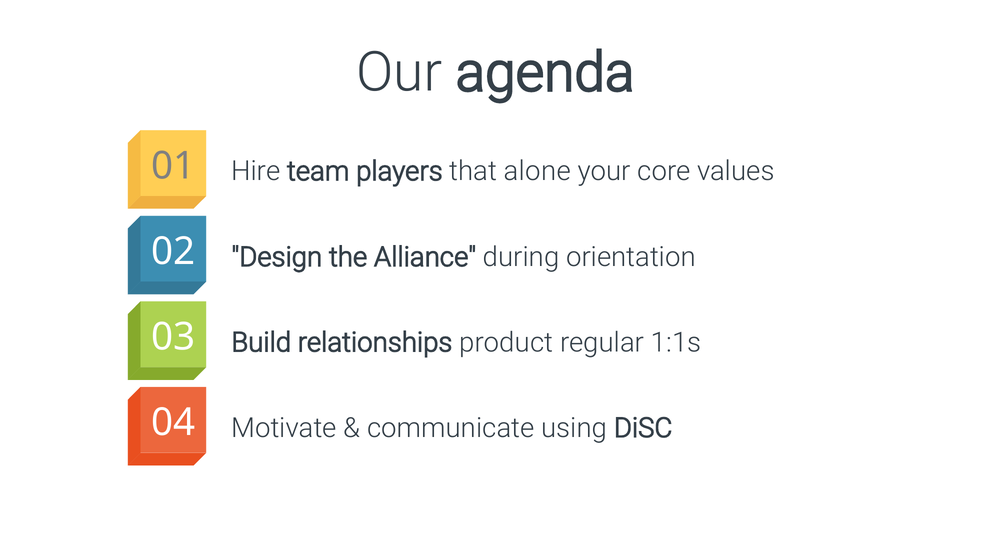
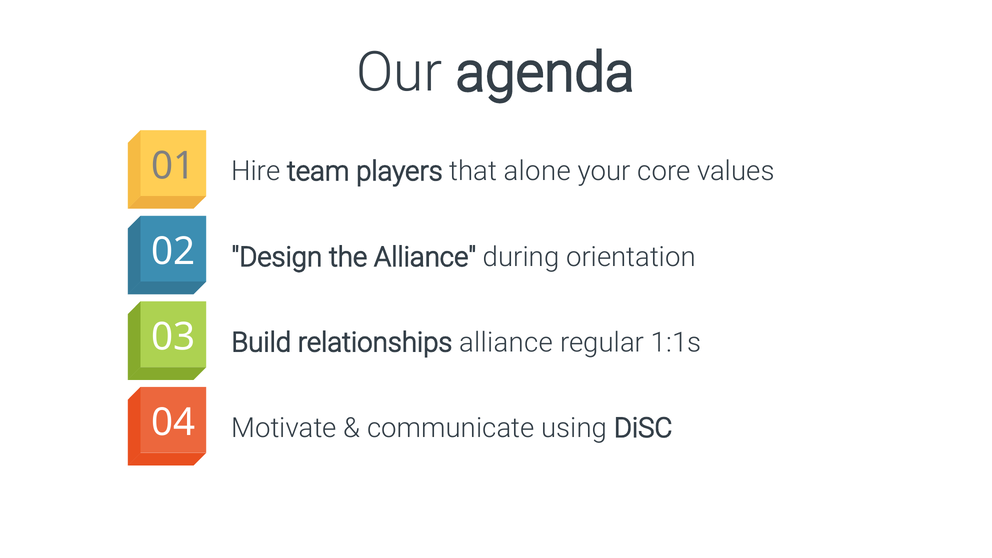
relationships product: product -> alliance
